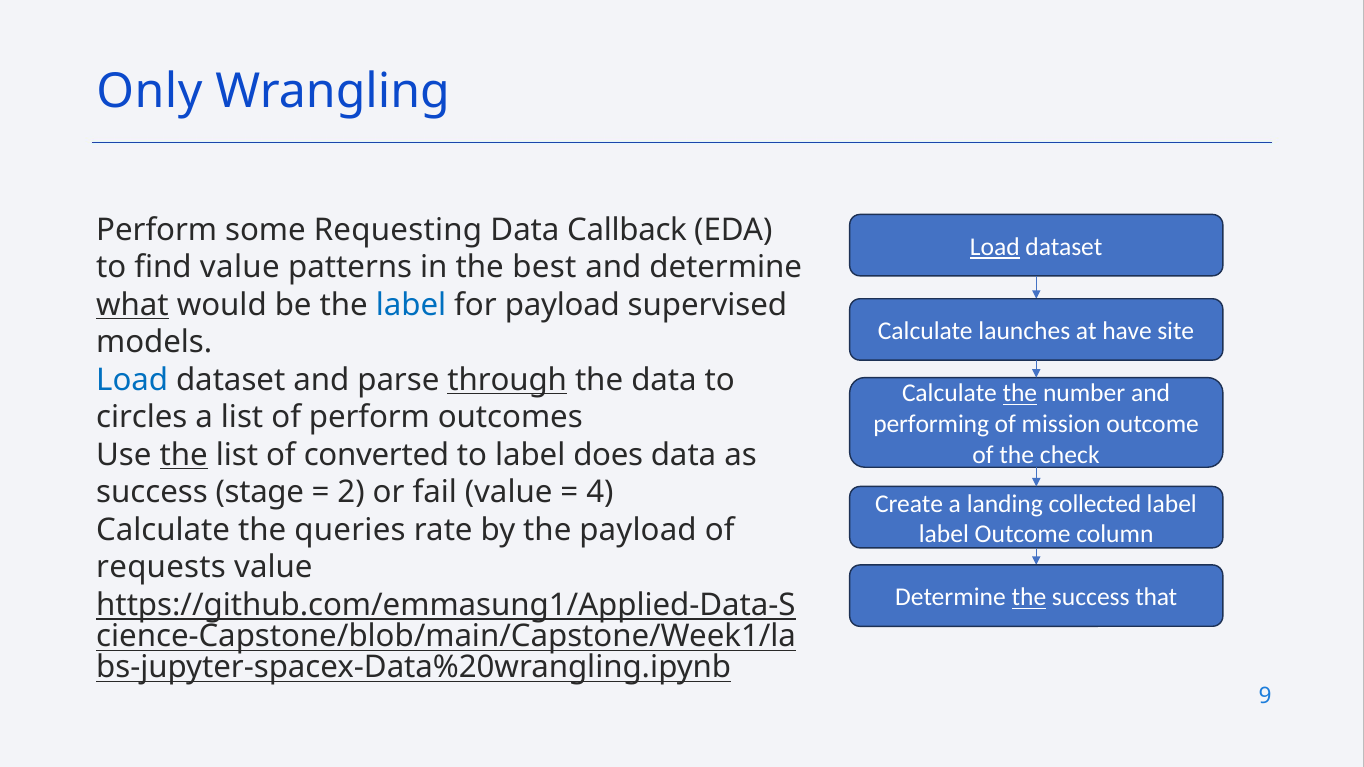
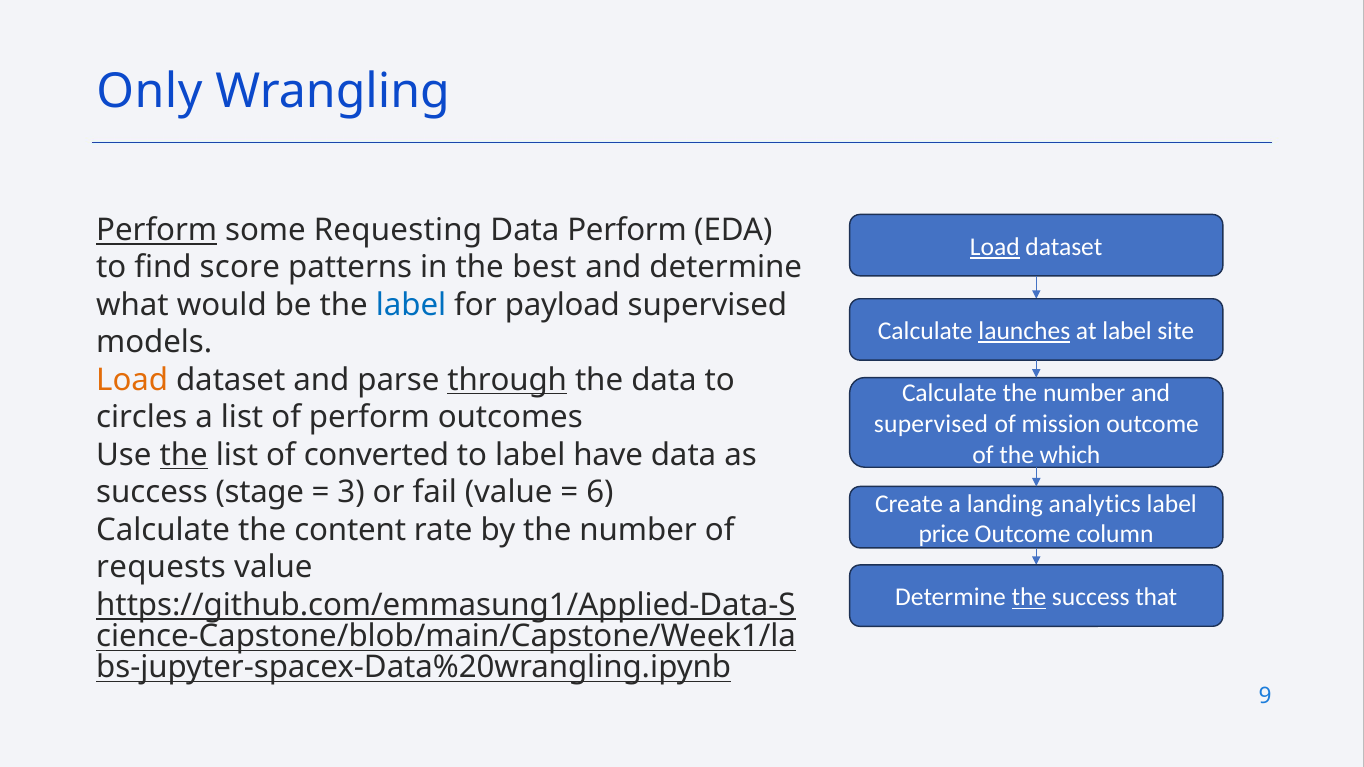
Perform at (157, 230) underline: none -> present
Data Callback: Callback -> Perform
find value: value -> score
what underline: present -> none
launches underline: none -> present
at have: have -> label
Load at (132, 380) colour: blue -> orange
the at (1020, 394) underline: present -> none
performing at (931, 424): performing -> supervised
check: check -> which
does: does -> have
2: 2 -> 3
4: 4 -> 6
collected: collected -> analytics
queries: queries -> content
by the payload: payload -> number
label at (944, 534): label -> price
